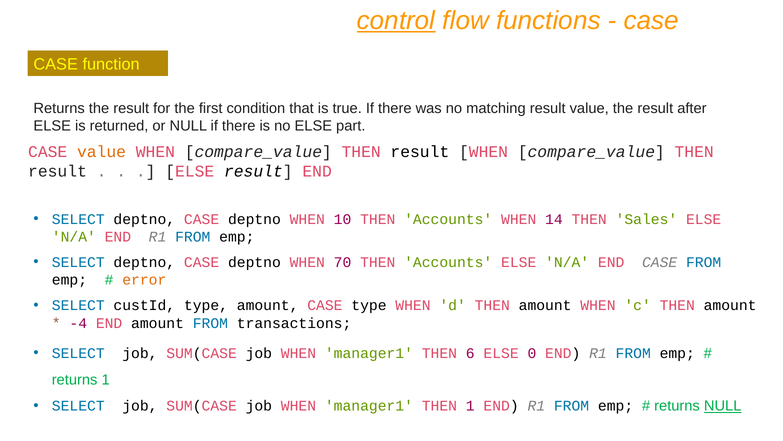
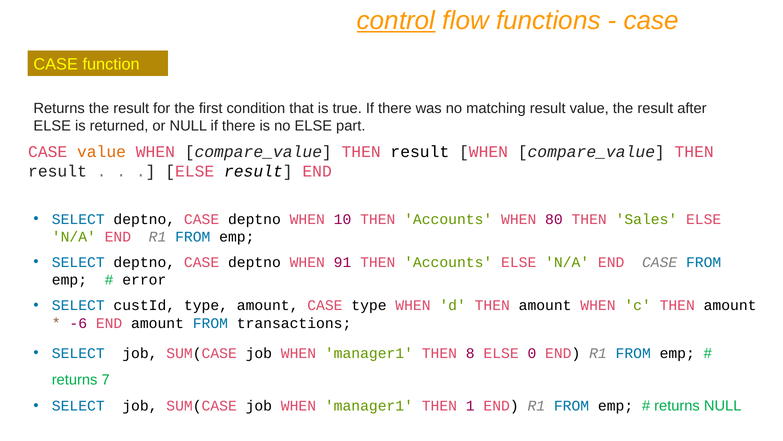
14: 14 -> 80
70: 70 -> 91
error colour: orange -> black
-4: -4 -> -6
6: 6 -> 8
returns 1: 1 -> 7
NULL at (723, 406) underline: present -> none
